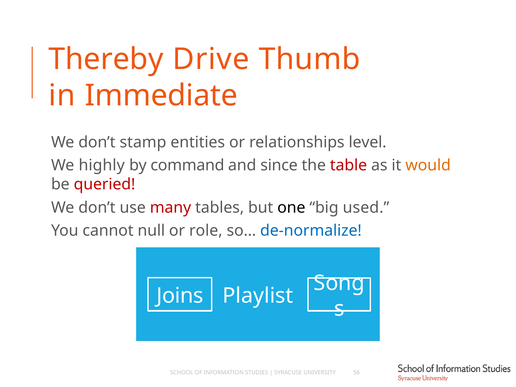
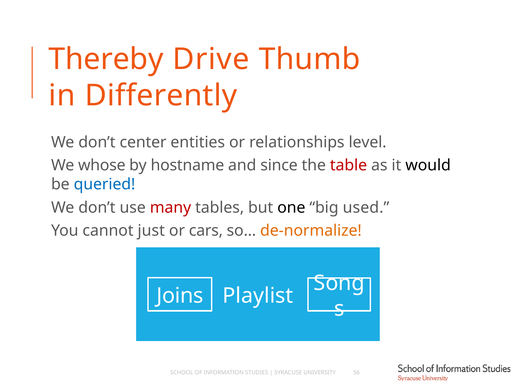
Immediate: Immediate -> Differently
stamp: stamp -> center
highly: highly -> whose
command: command -> hostname
would colour: orange -> black
queried colour: red -> blue
null: null -> just
role: role -> cars
de-normalize colour: blue -> orange
